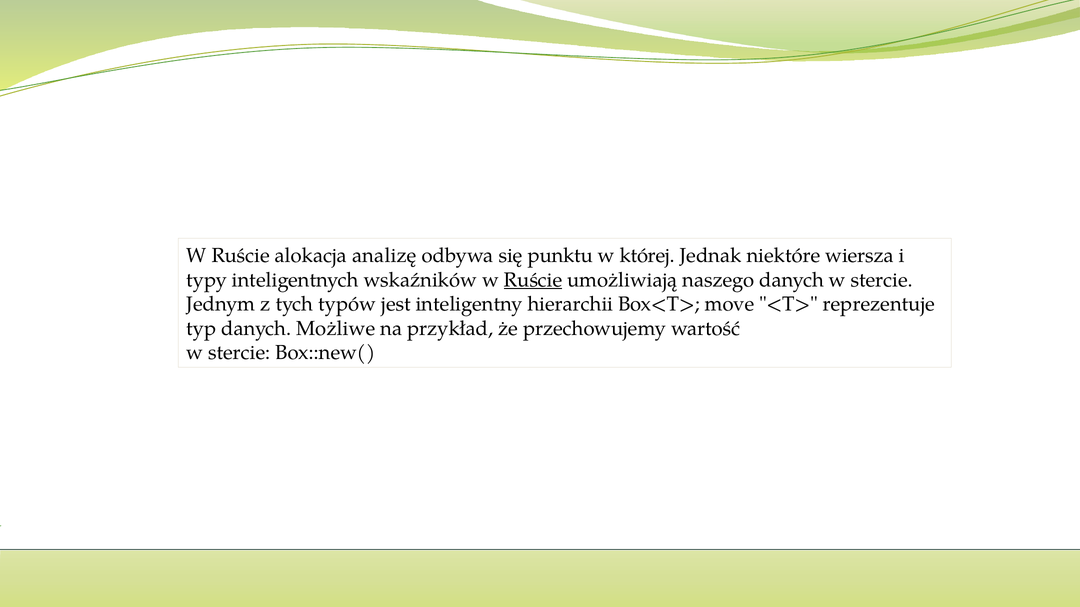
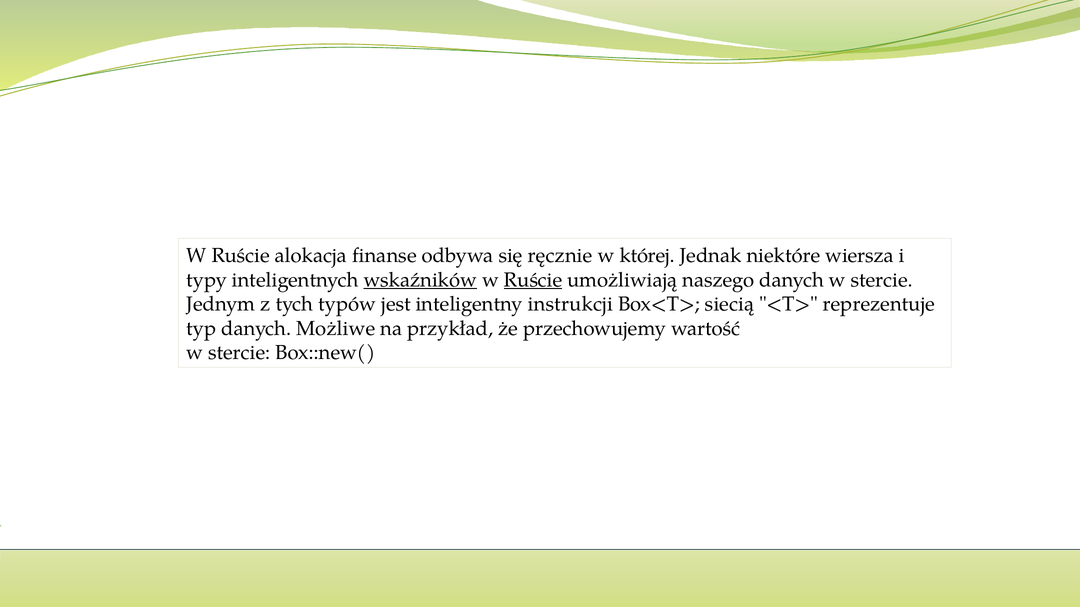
analizę: analizę -> finanse
punktu: punktu -> ręcznie
wskaźników underline: none -> present
hierarchii: hierarchii -> instrukcji
move: move -> siecią
